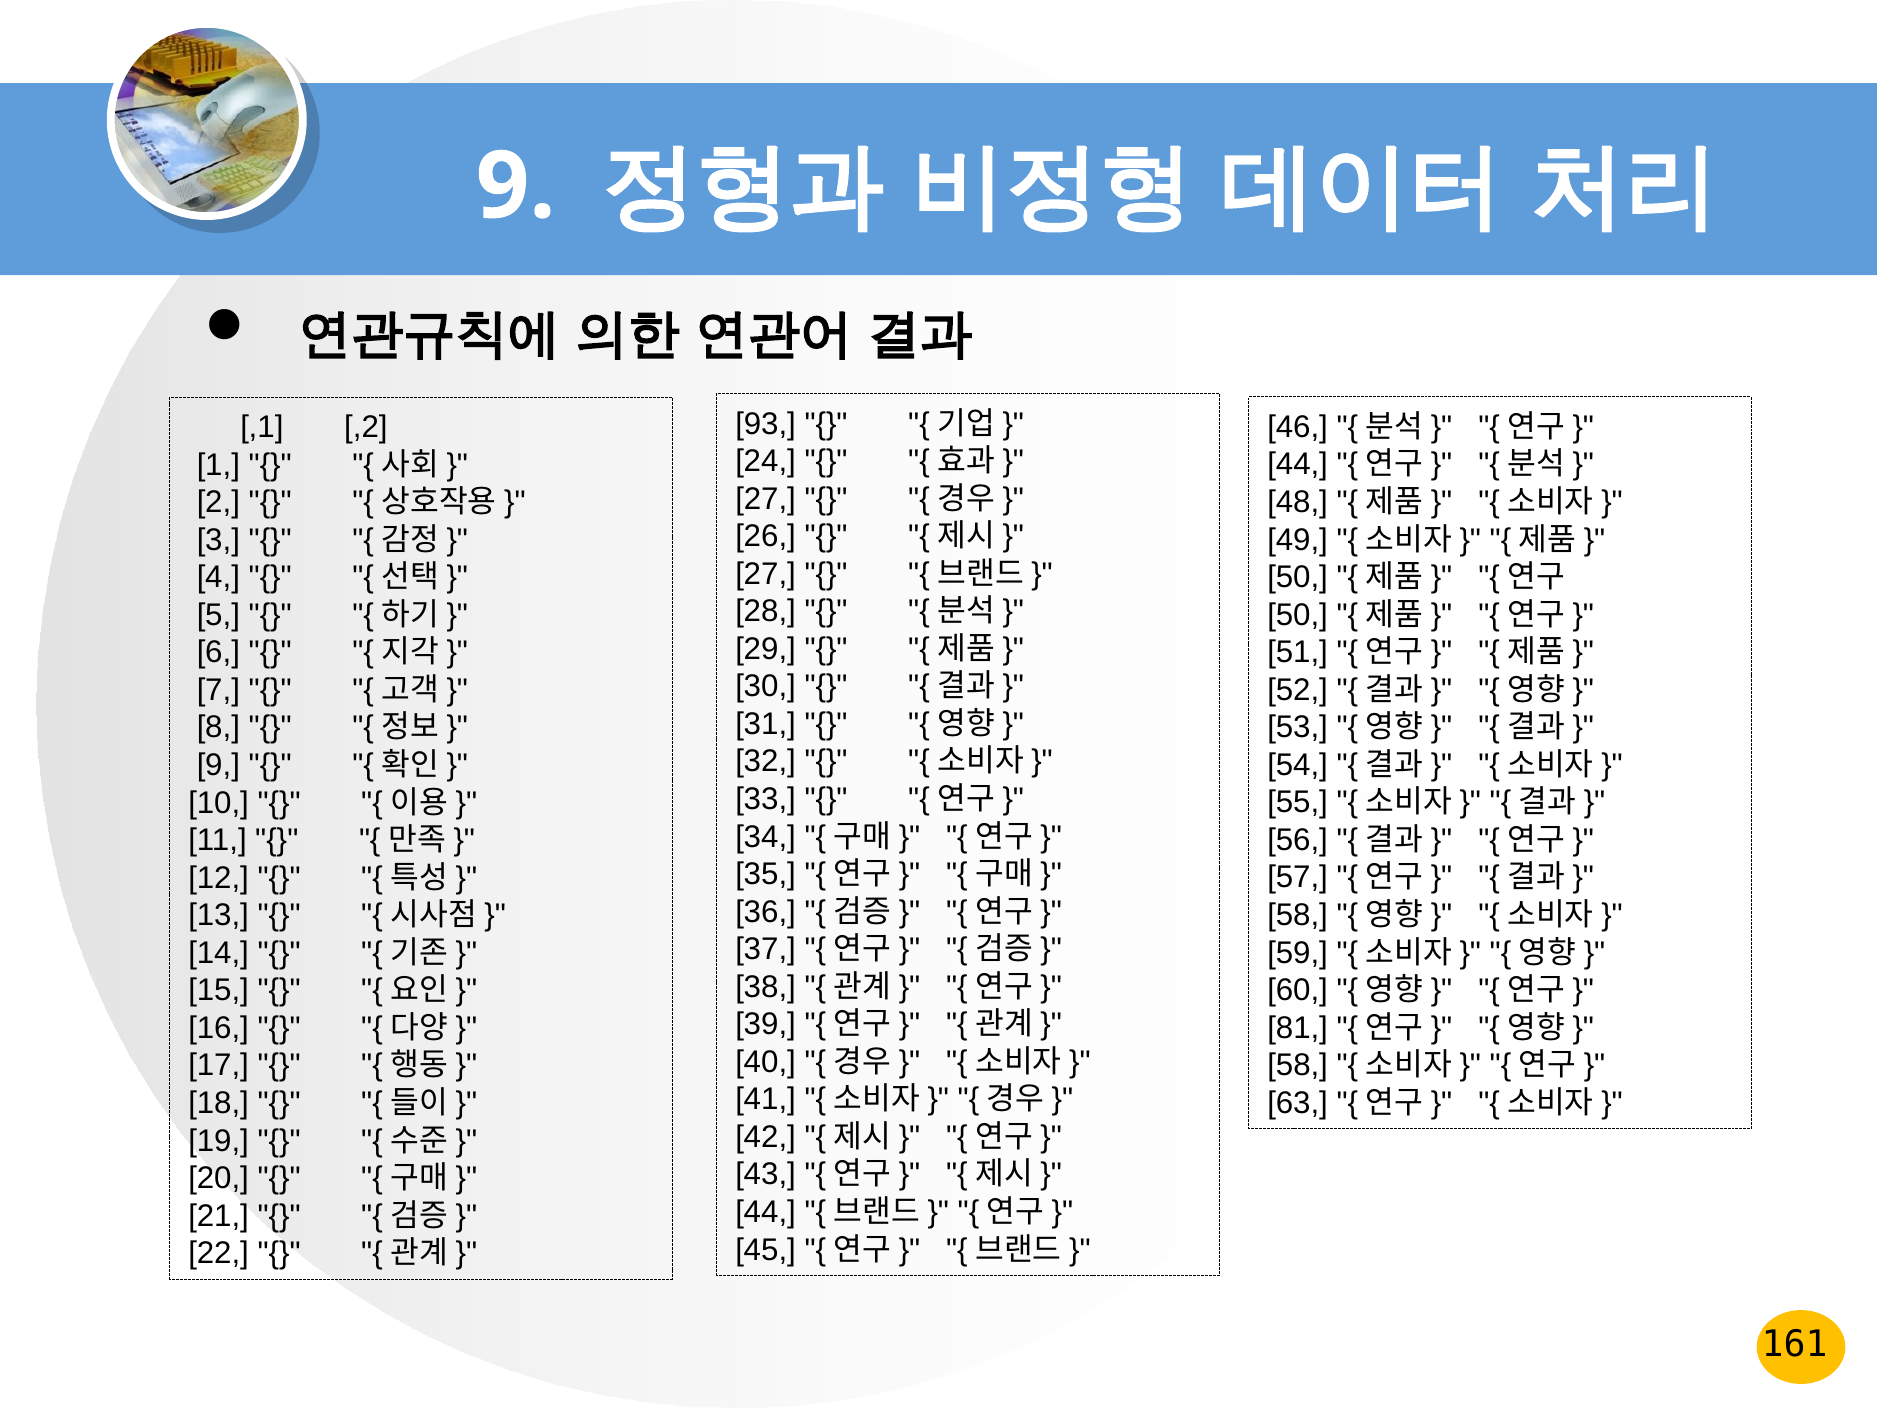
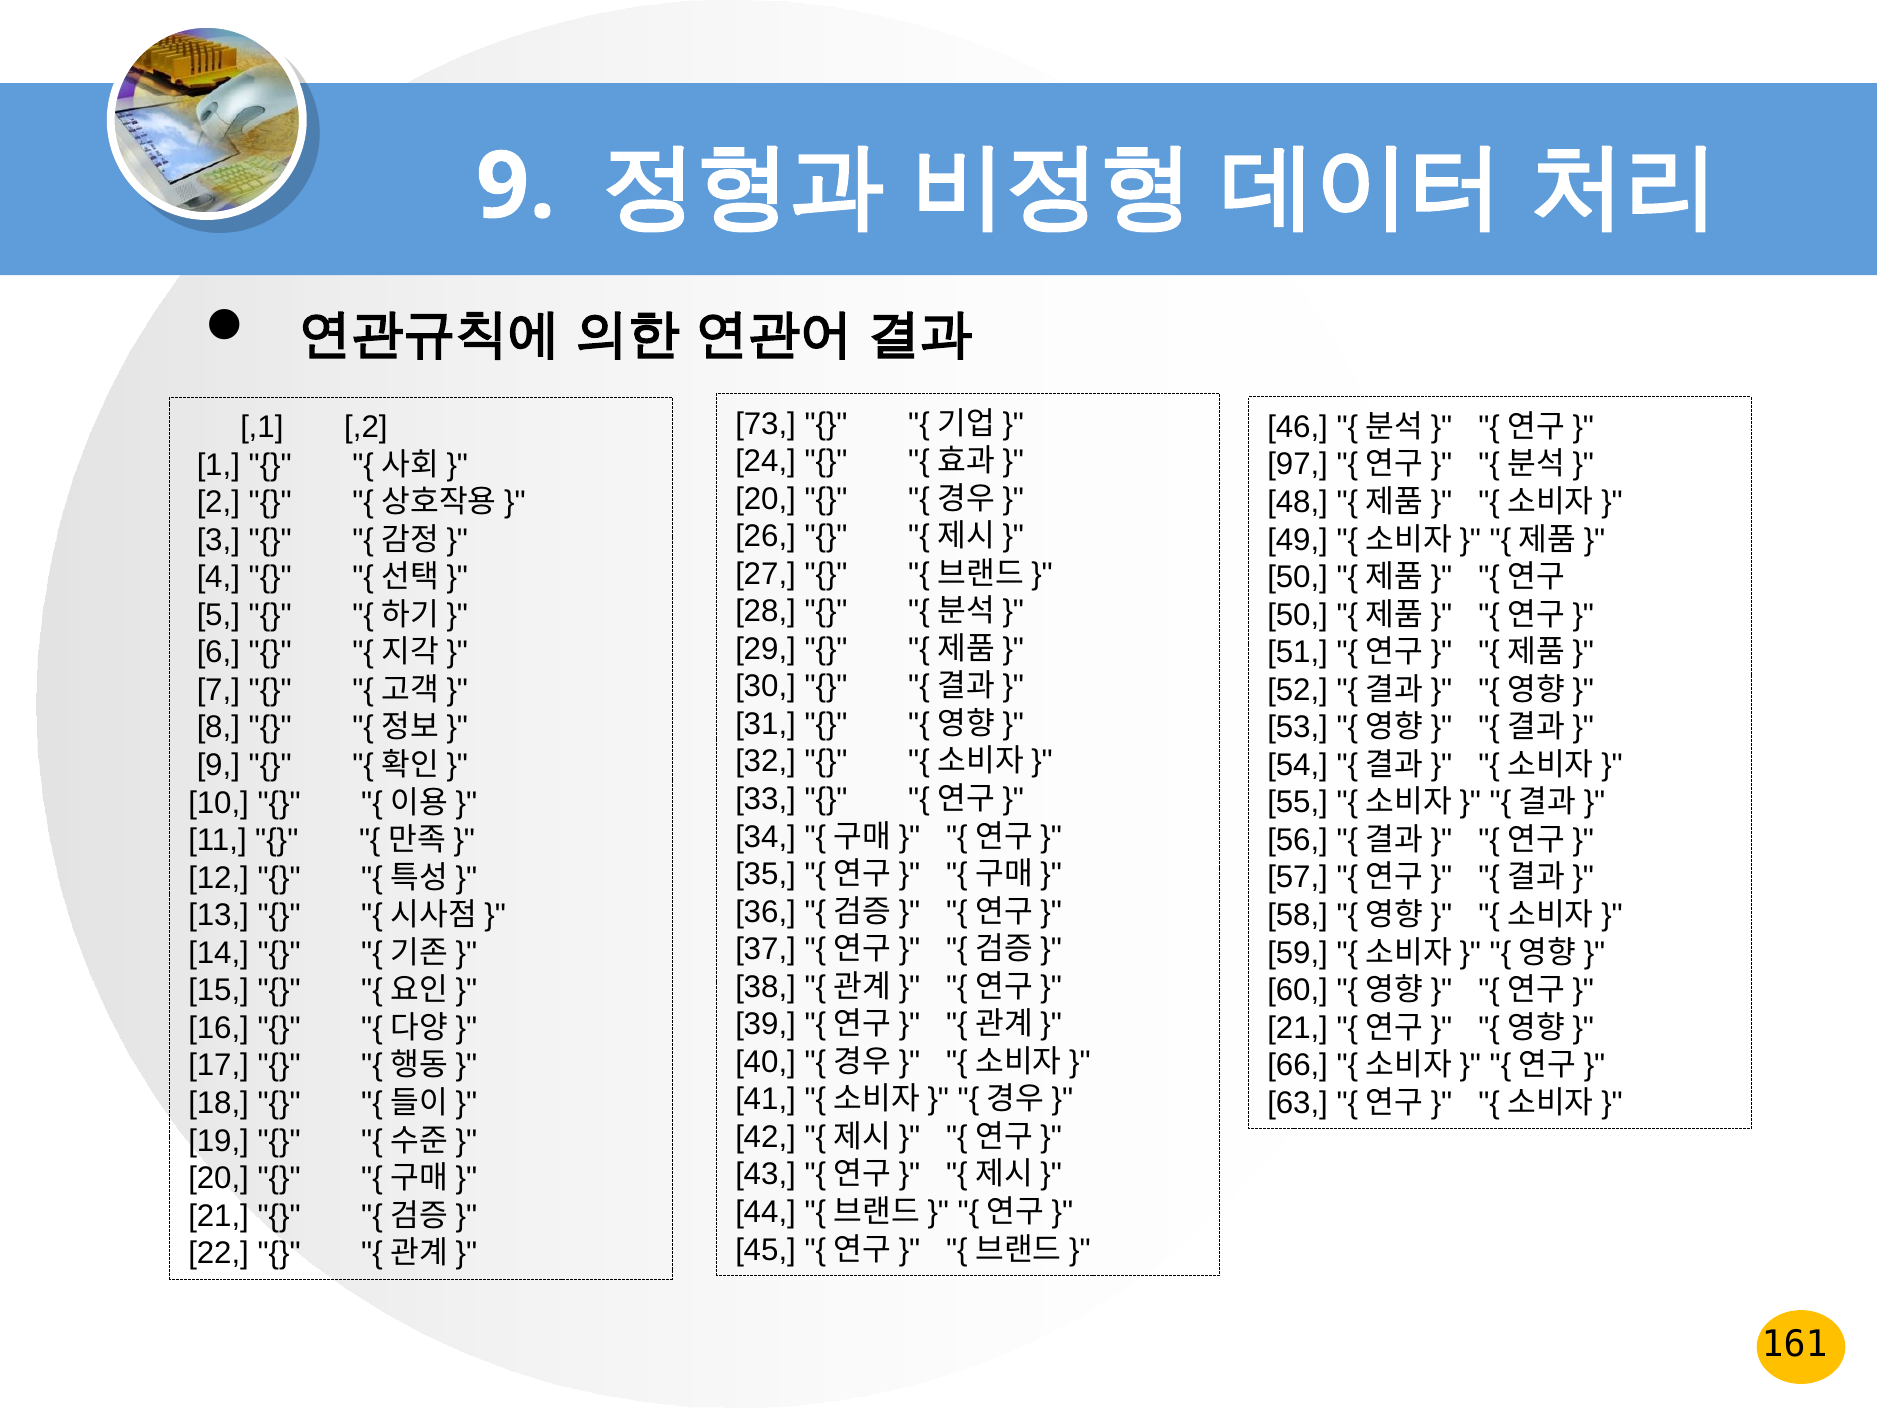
93: 93 -> 73
44 at (1298, 465): 44 -> 97
27 at (766, 499): 27 -> 20
81 at (1298, 1028): 81 -> 21
58 at (1298, 1065): 58 -> 66
